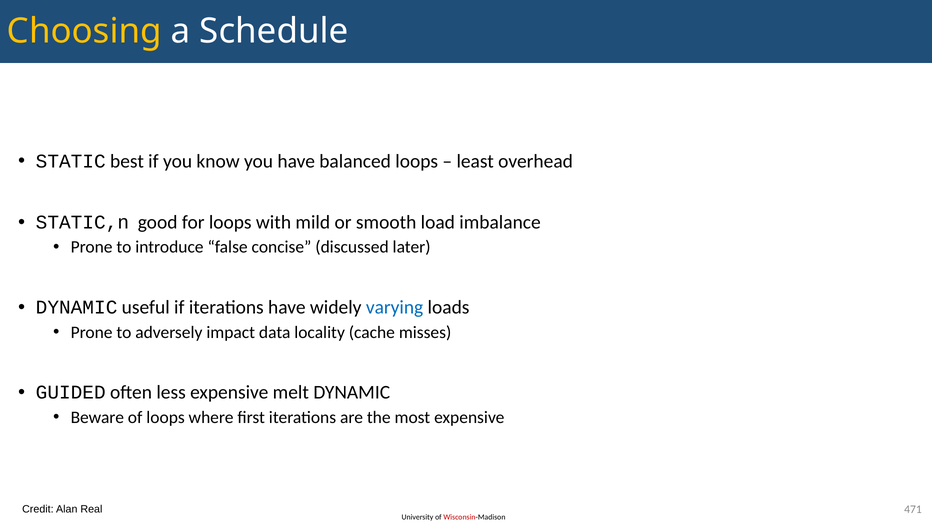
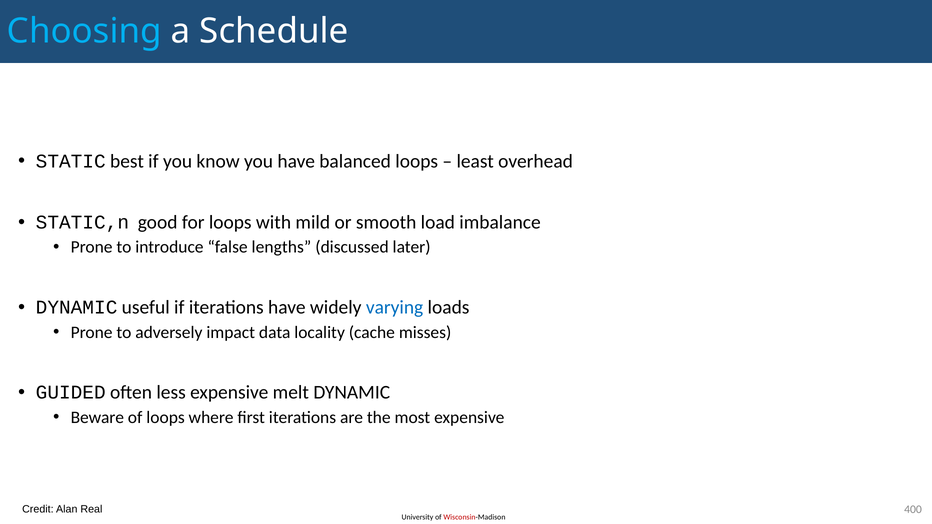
Choosing colour: yellow -> light blue
concise: concise -> lengths
471: 471 -> 400
